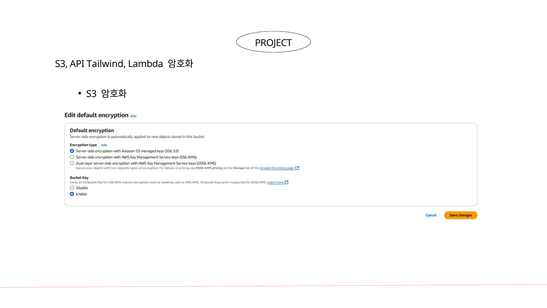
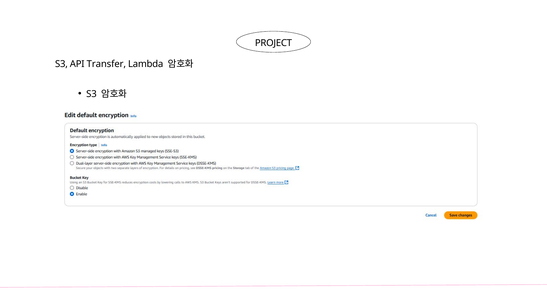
Tailwind: Tailwind -> Transfer
